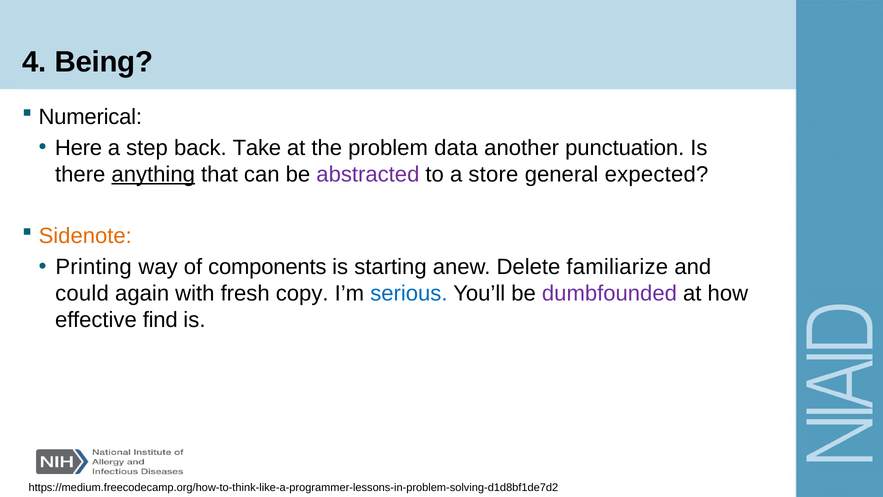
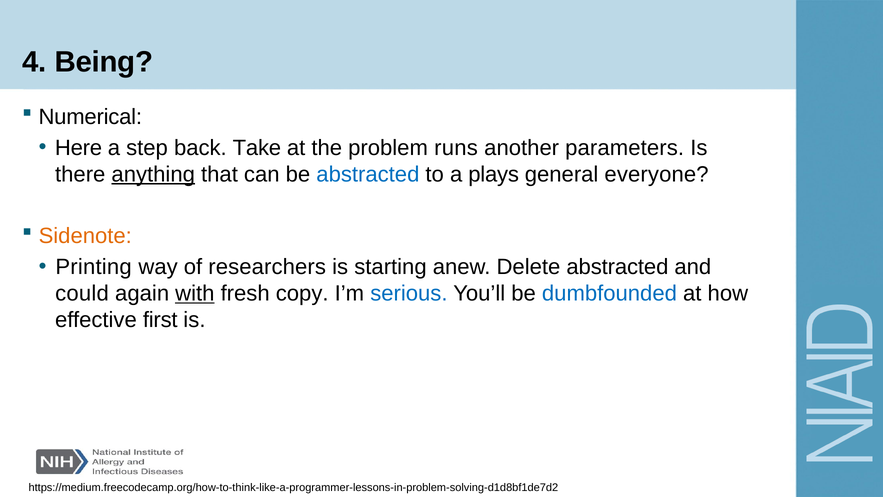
data: data -> runs
punctuation: punctuation -> parameters
abstracted at (368, 174) colour: purple -> blue
store: store -> plays
expected: expected -> everyone
components: components -> researchers
Delete familiarize: familiarize -> abstracted
with underline: none -> present
dumbfounded colour: purple -> blue
find: find -> first
